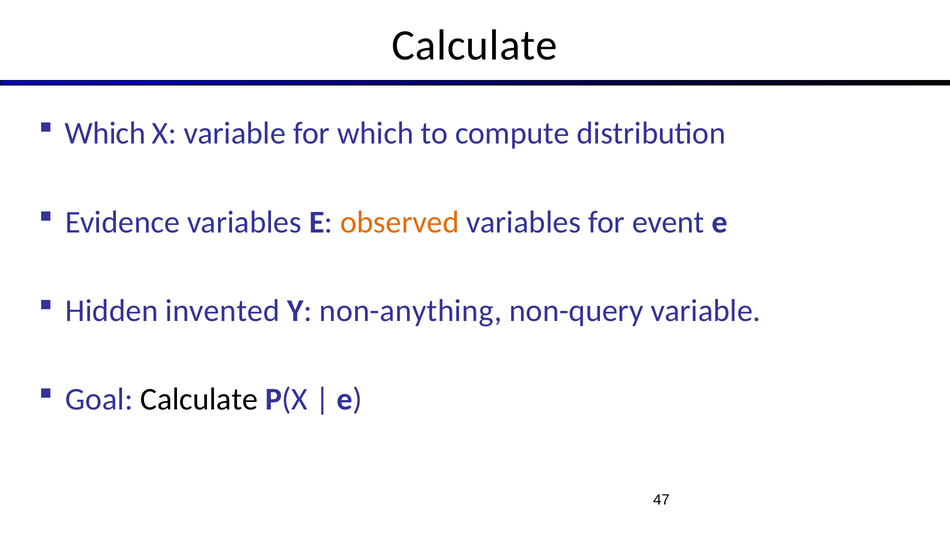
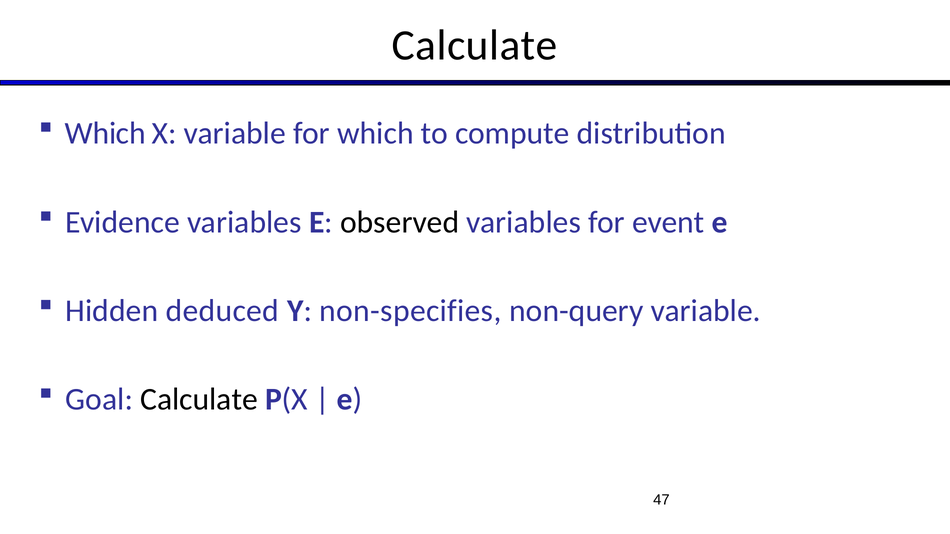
observed colour: orange -> black
invented: invented -> deduced
non-anything: non-anything -> non-specifies
